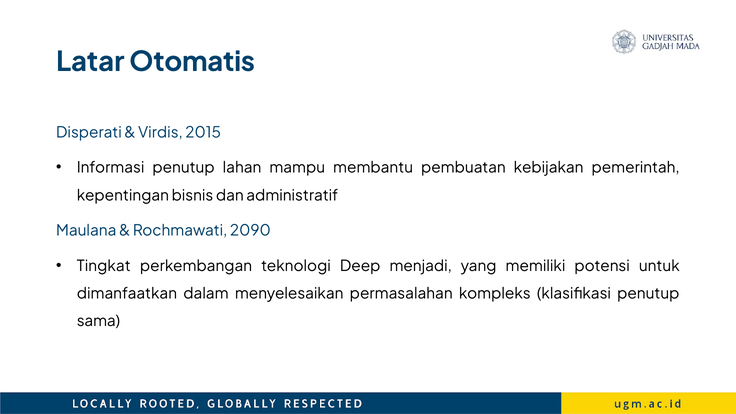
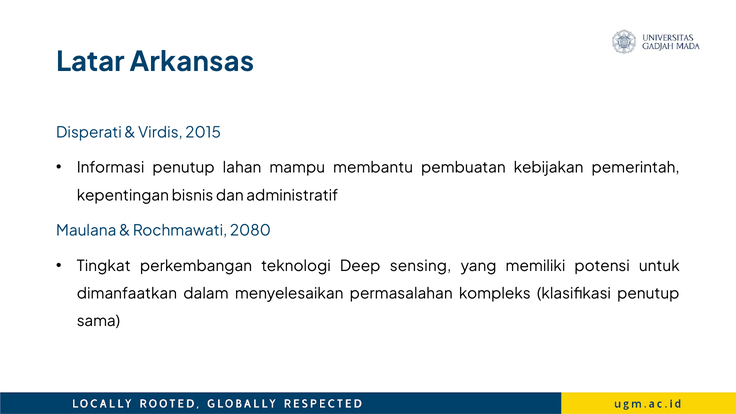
Otomatis: Otomatis -> Arkansas
2090: 2090 -> 2080
menjadi: menjadi -> sensing
